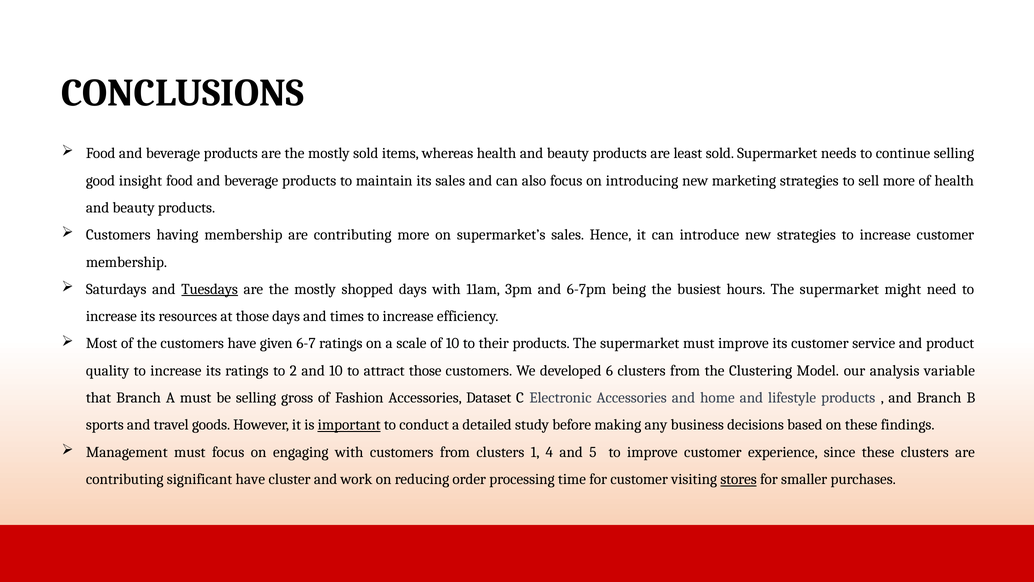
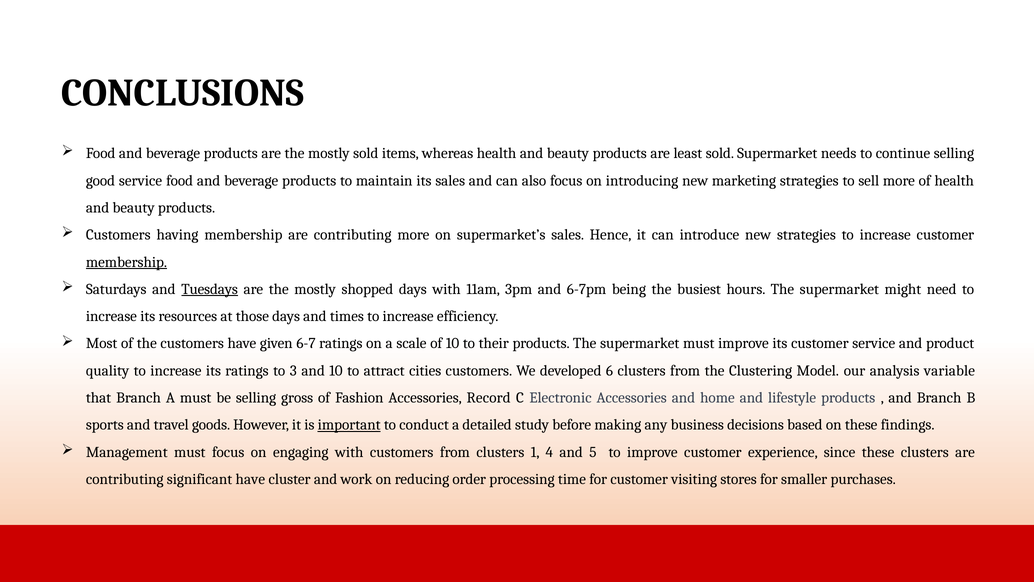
good insight: insight -> service
membership at (126, 262) underline: none -> present
2: 2 -> 3
attract those: those -> cities
Dataset: Dataset -> Record
stores underline: present -> none
